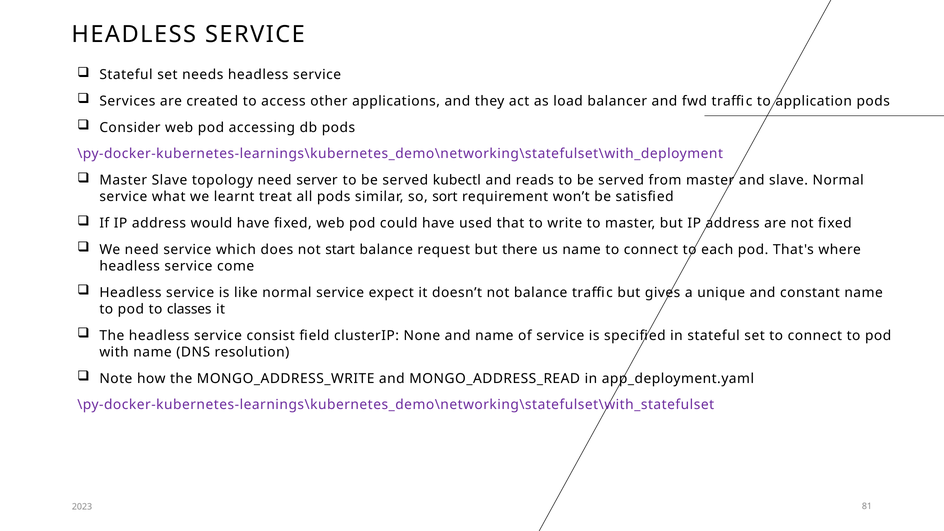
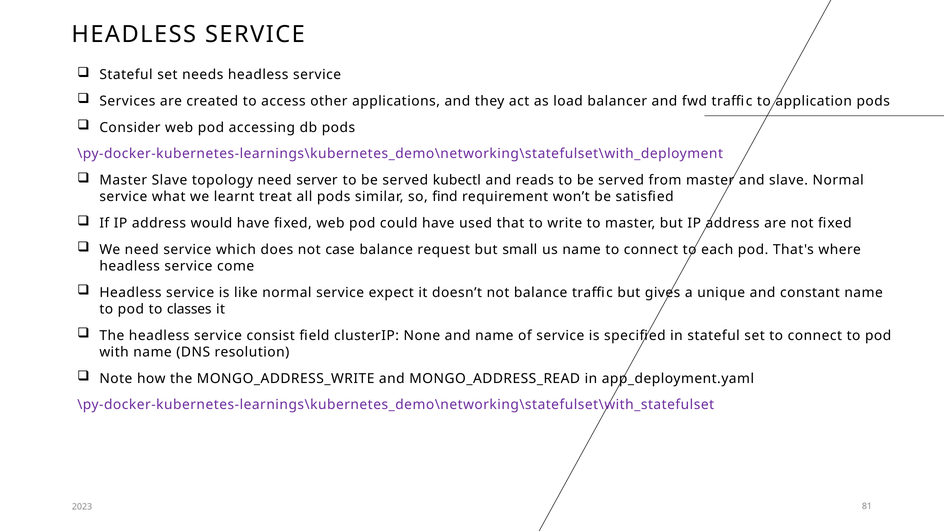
sort: sort -> find
start: start -> case
there: there -> small
